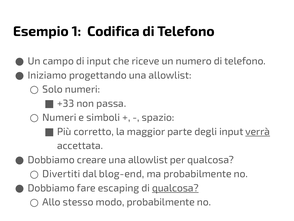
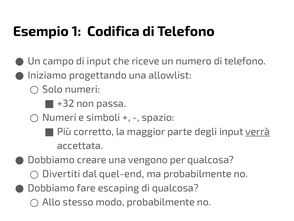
+33: +33 -> +32
creare una allowlist: allowlist -> vengono
blog-end: blog-end -> quel-end
qualcosa at (175, 188) underline: present -> none
